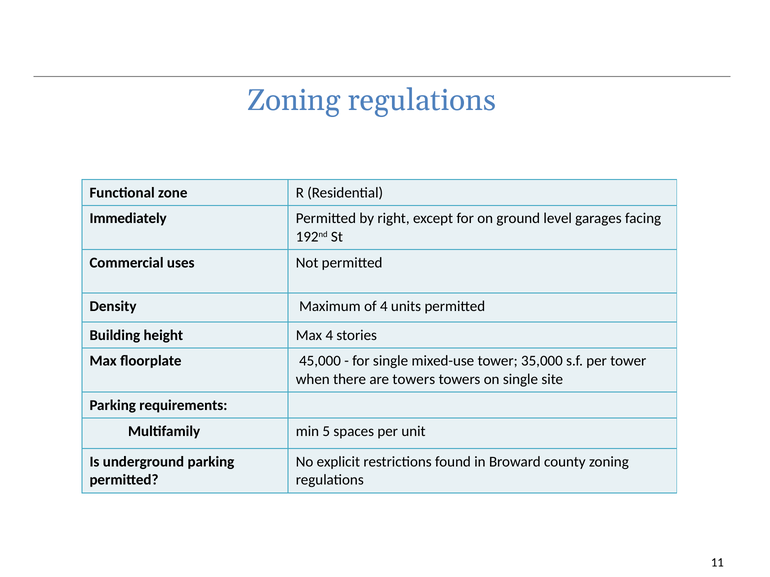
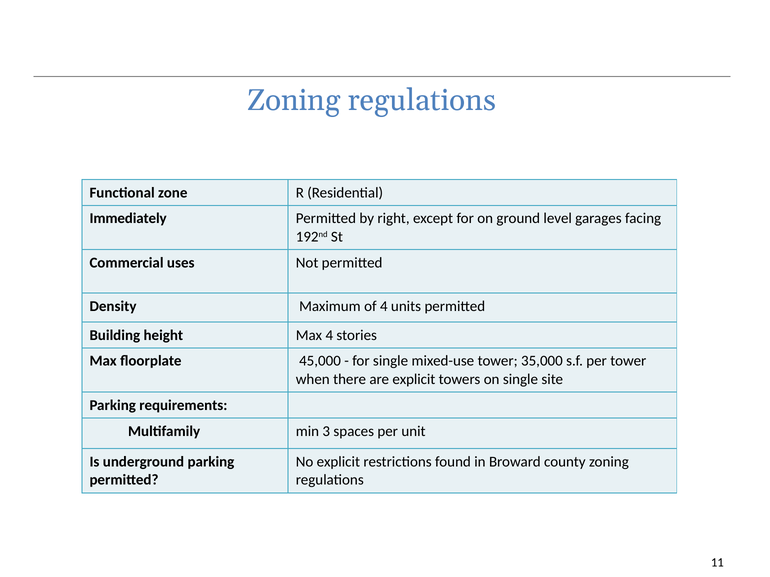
are towers: towers -> explicit
5: 5 -> 3
